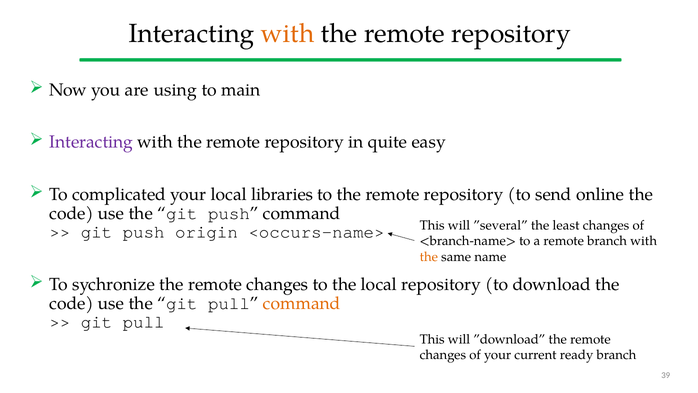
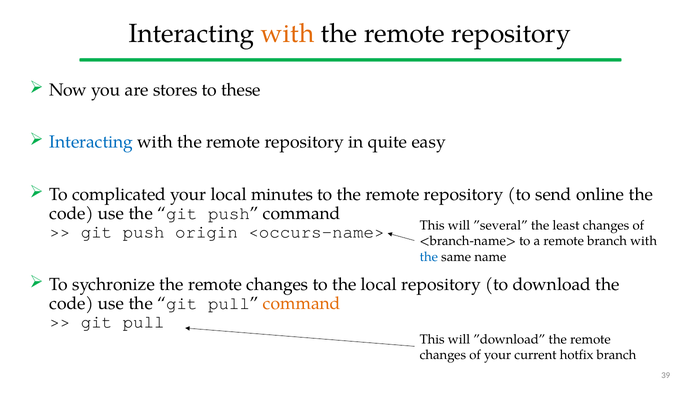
using: using -> stores
main: main -> these
Interacting at (91, 142) colour: purple -> blue
libraries: libraries -> minutes
the at (429, 257) colour: orange -> blue
ready: ready -> hotfix
